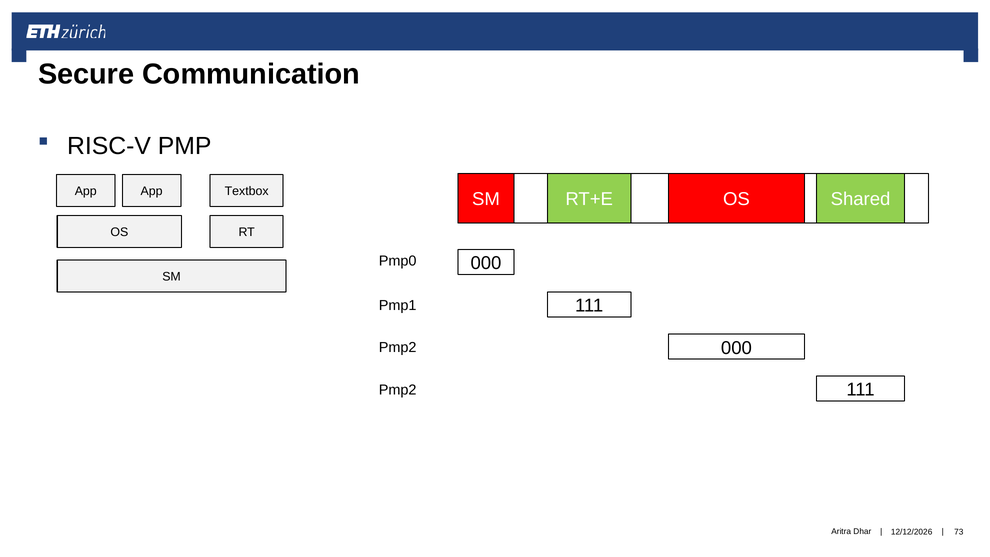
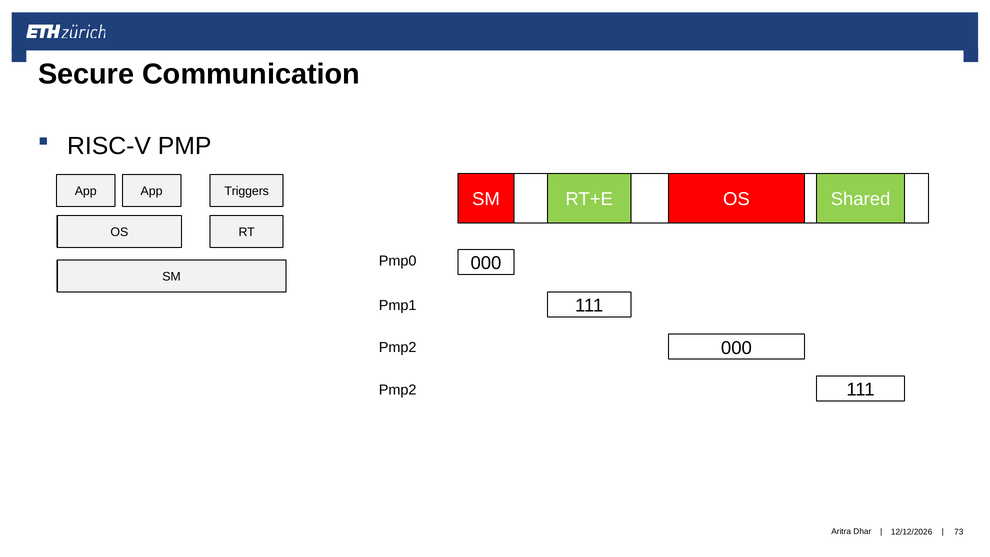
Textbox: Textbox -> Triggers
